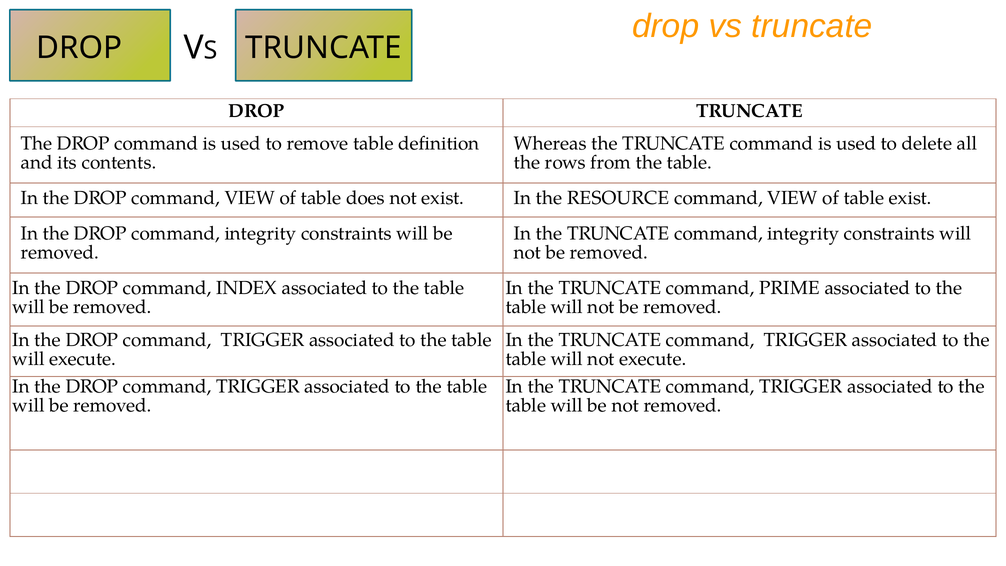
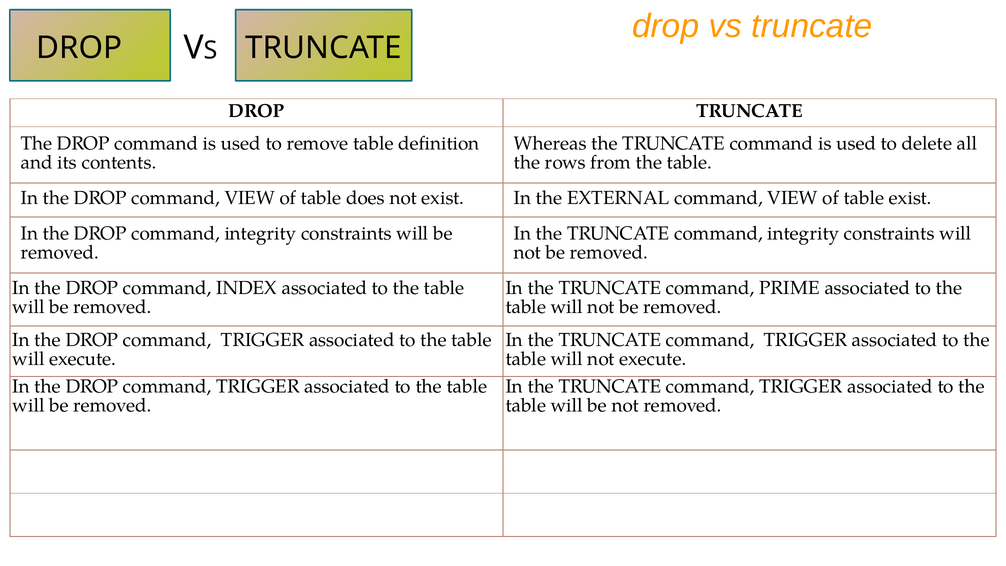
RESOURCE: RESOURCE -> EXTERNAL
